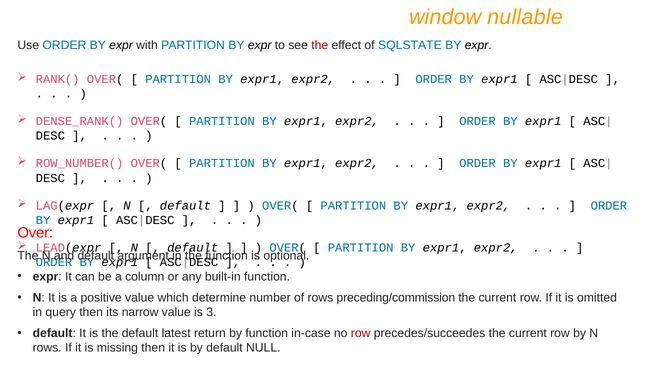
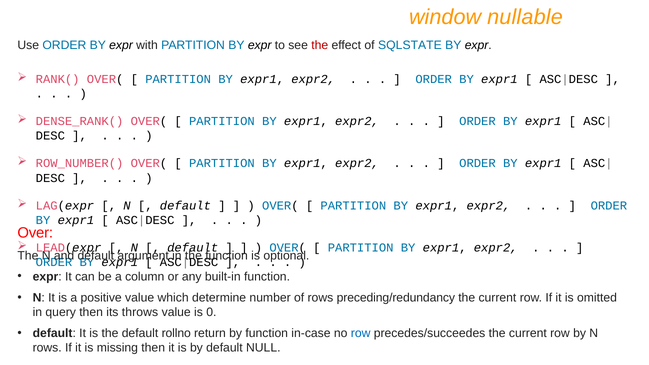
preceding/commission: preceding/commission -> preceding/redundancy
narrow: narrow -> throws
3: 3 -> 0
latest: latest -> rollno
row at (361, 333) colour: red -> blue
